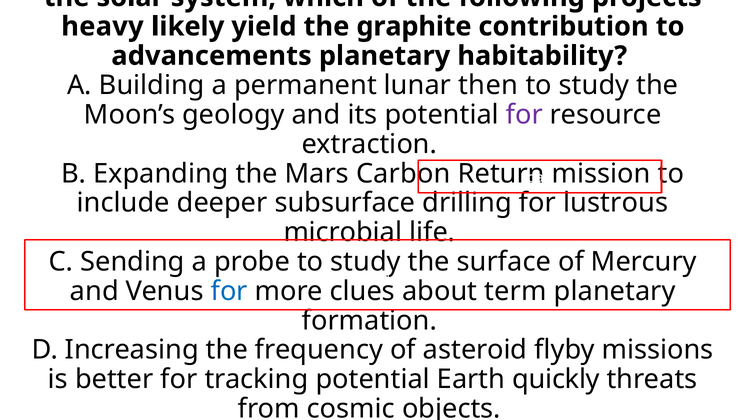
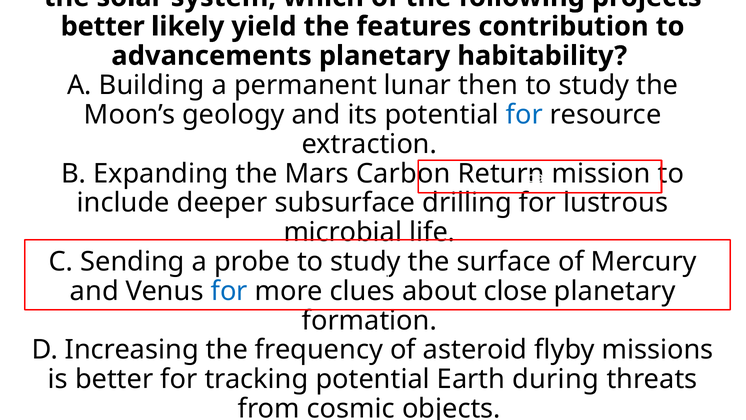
heavy at (102, 26): heavy -> better
graphite: graphite -> features
for at (524, 115) colour: purple -> blue
term: term -> close
quickly: quickly -> during
